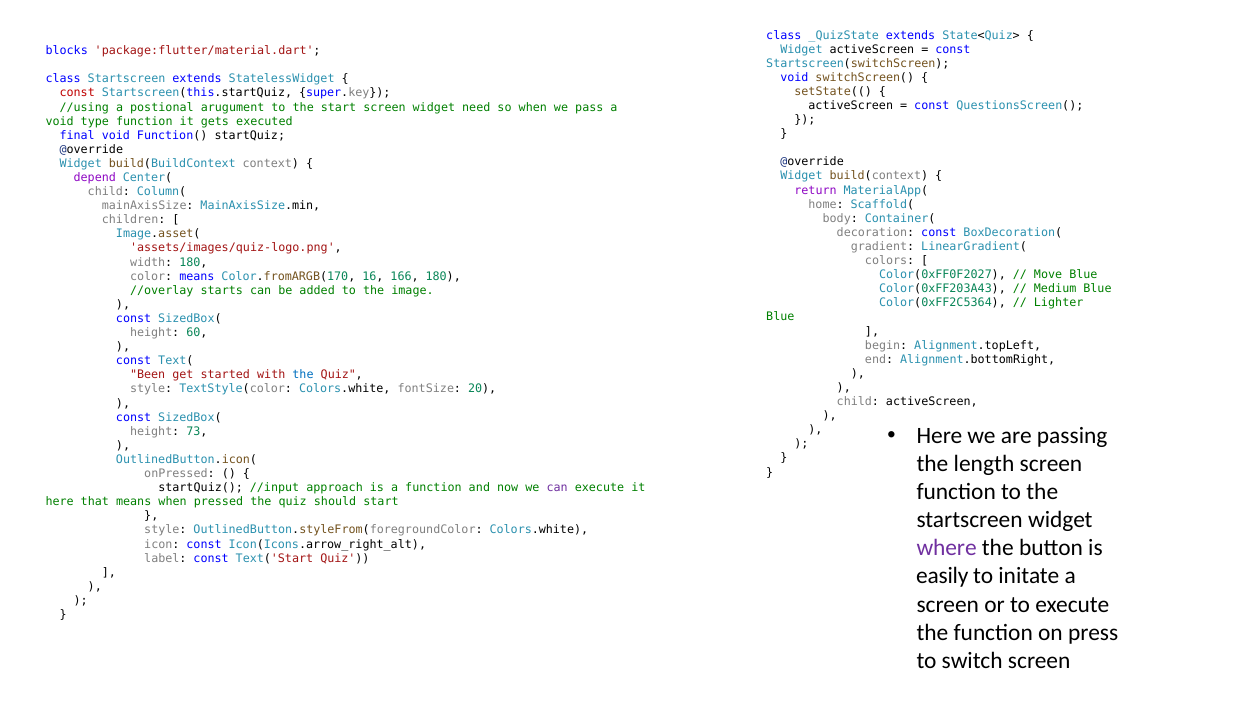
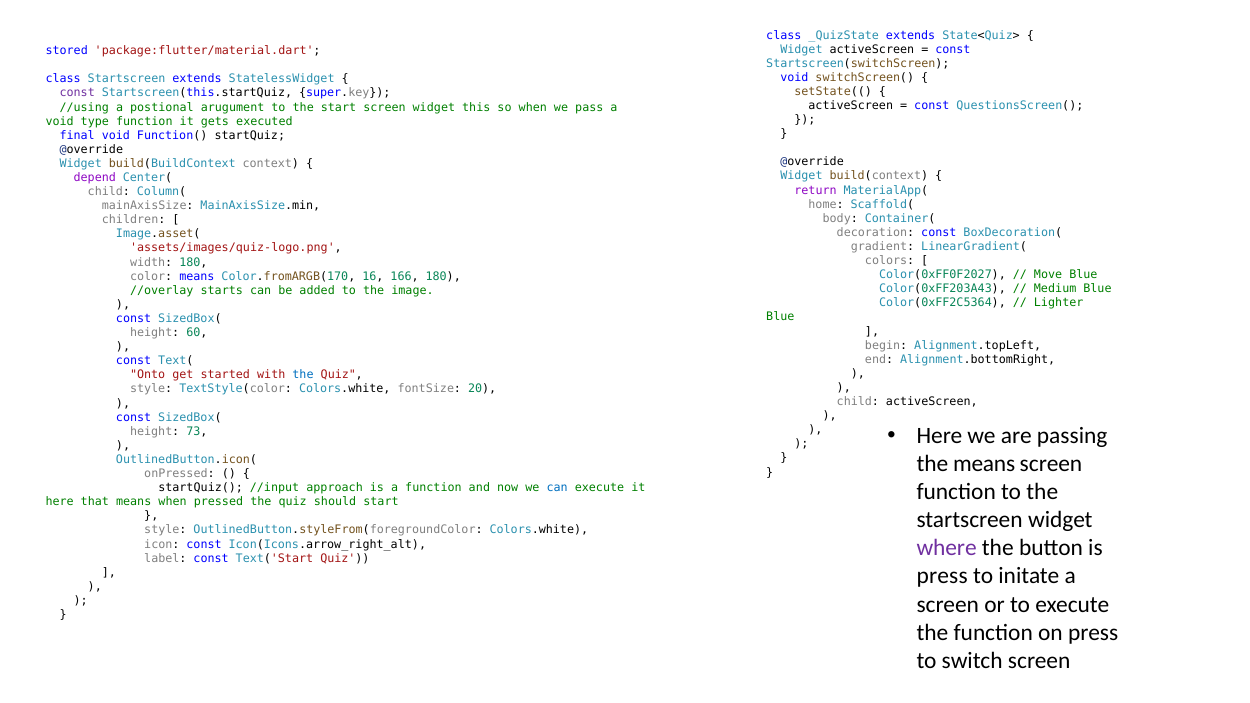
blocks: blocks -> stored
const at (77, 93) colour: red -> purple
need: need -> this
Been: Been -> Onto
the length: length -> means
can at (557, 488) colour: purple -> blue
easily at (942, 576): easily -> press
